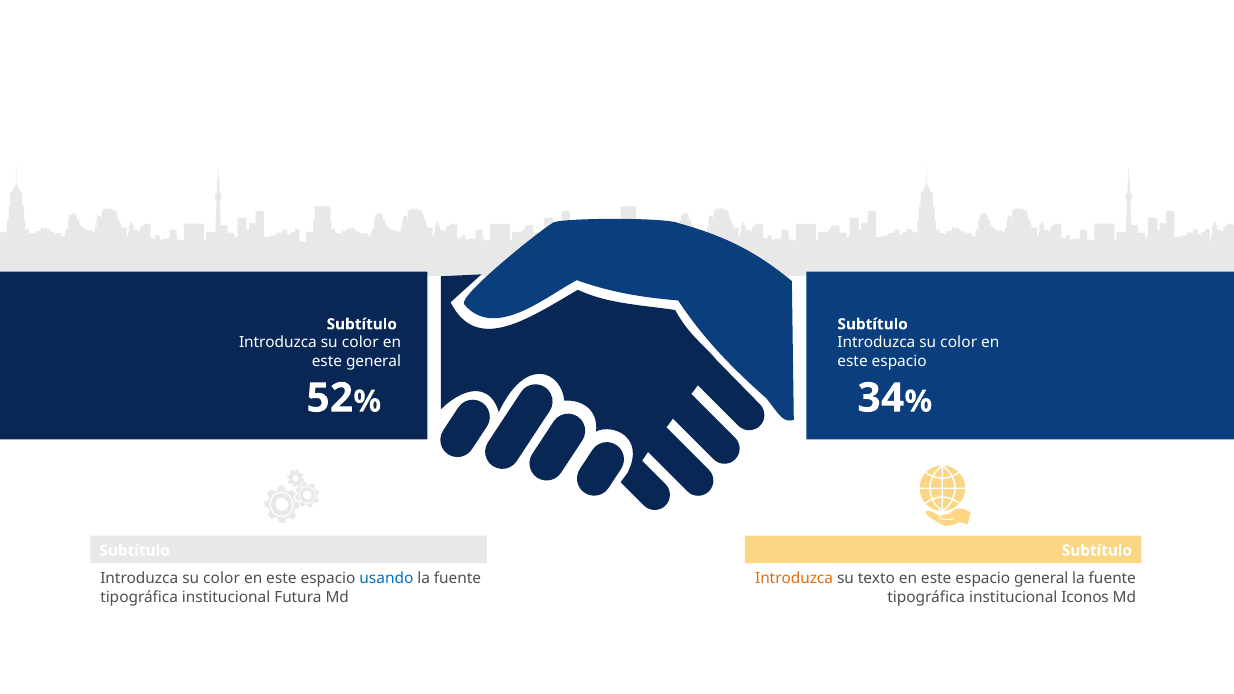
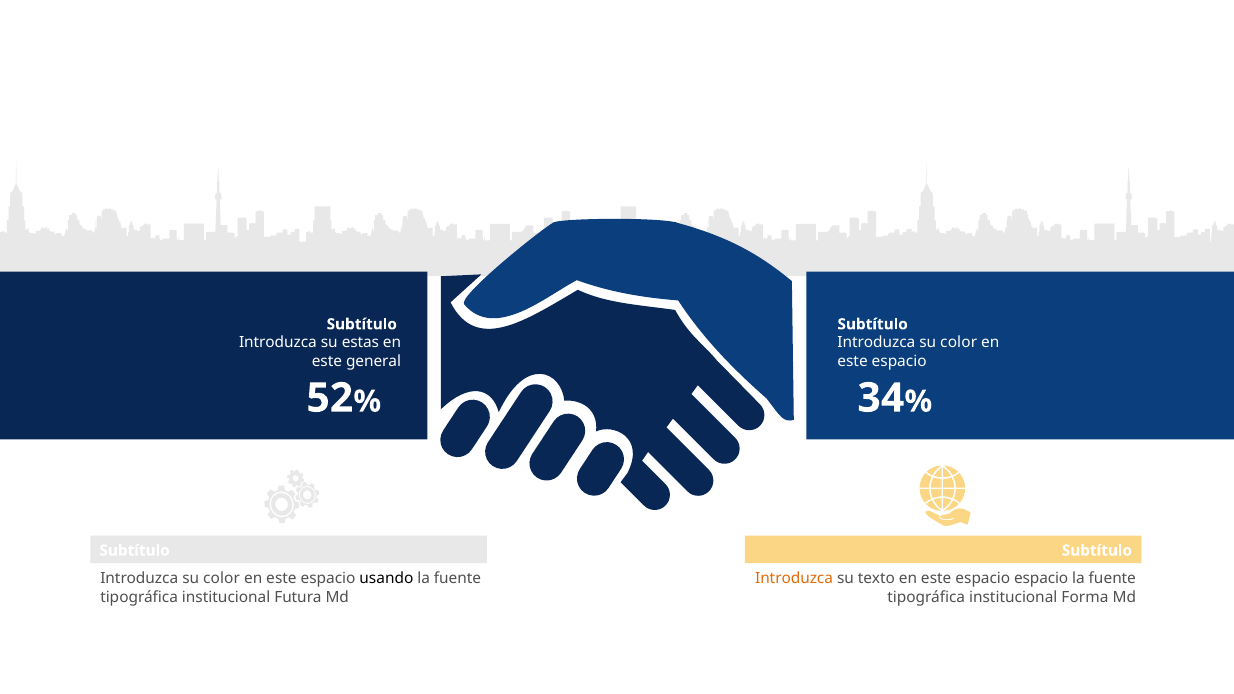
color at (360, 343): color -> estas
usando colour: blue -> black
espacio general: general -> espacio
Iconos: Iconos -> Forma
